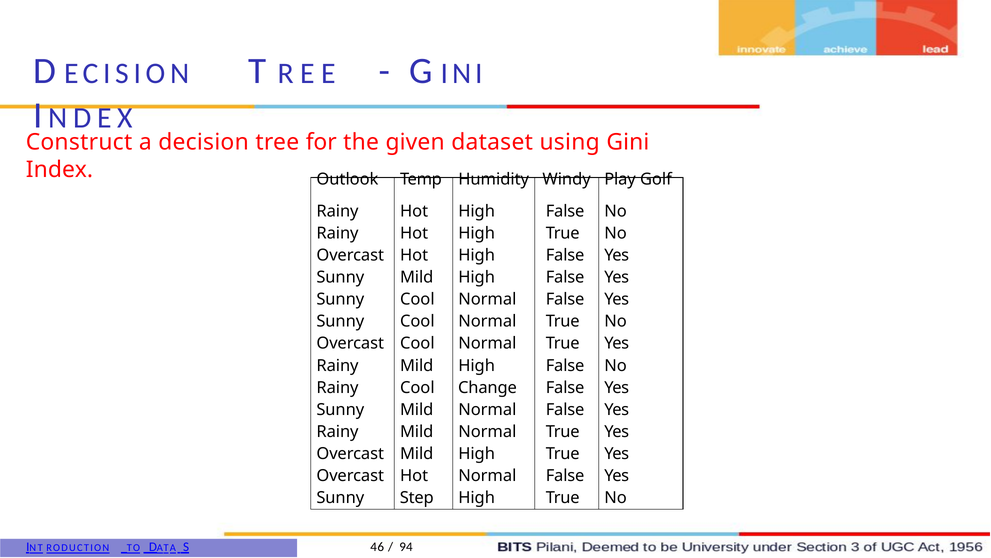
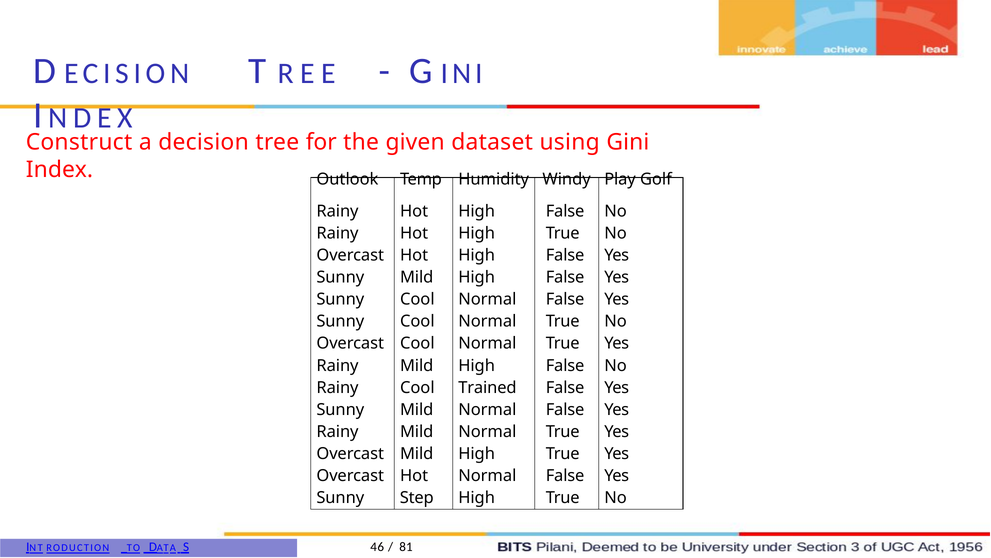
Change: Change -> Trained
94: 94 -> 81
